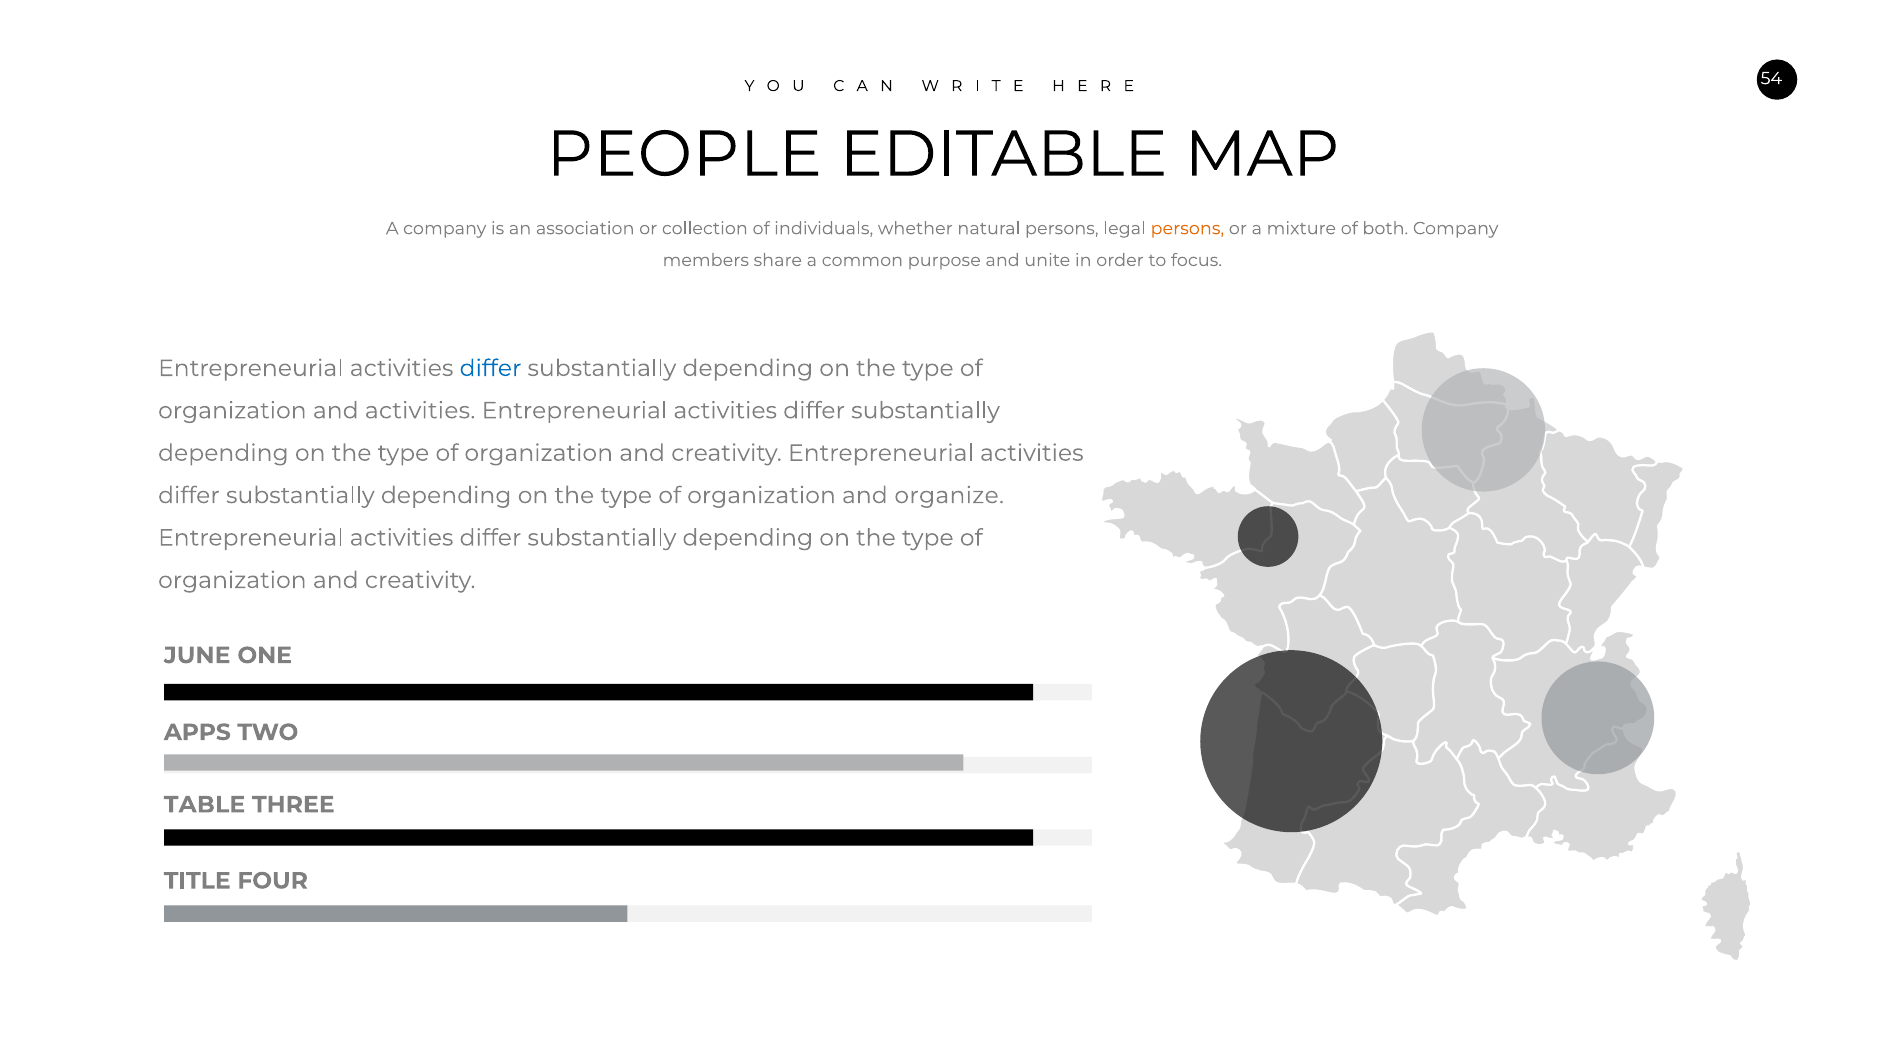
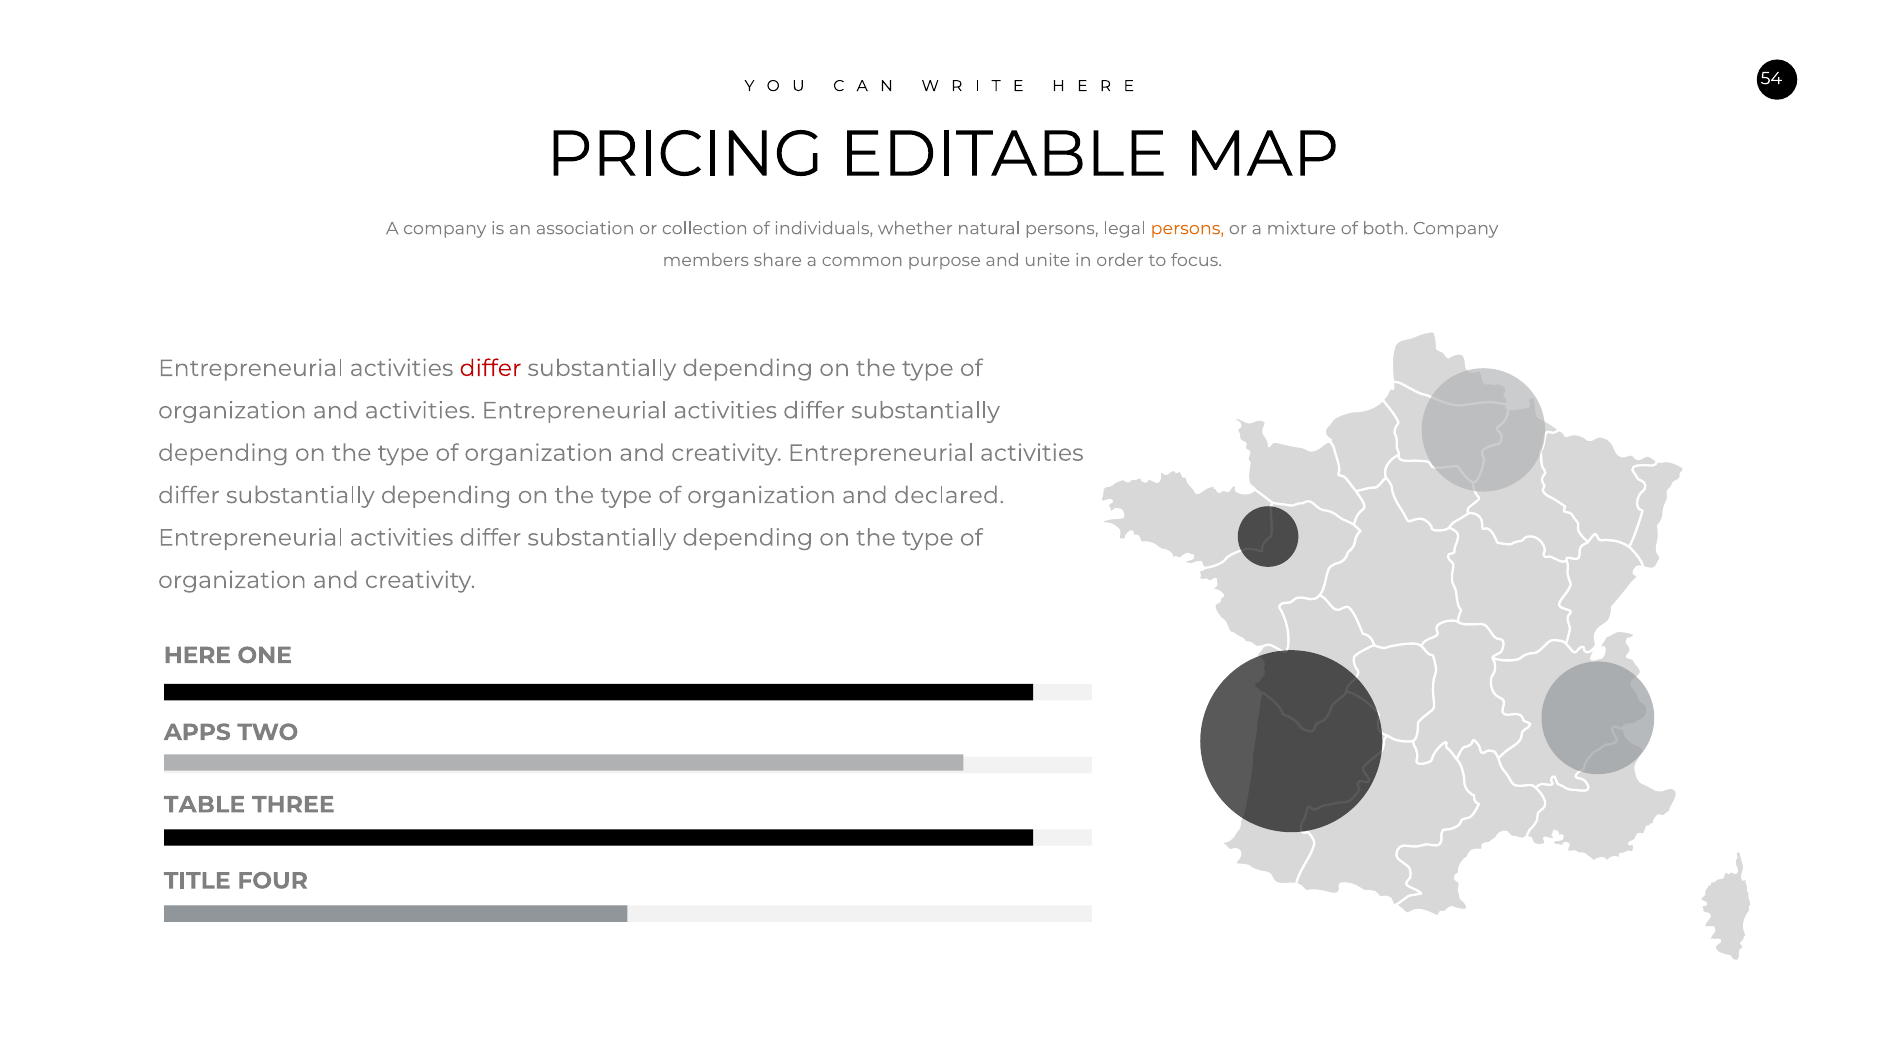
PEOPLE: PEOPLE -> PRICING
differ at (490, 368) colour: blue -> red
organize: organize -> declared
JUNE: JUNE -> HERE
